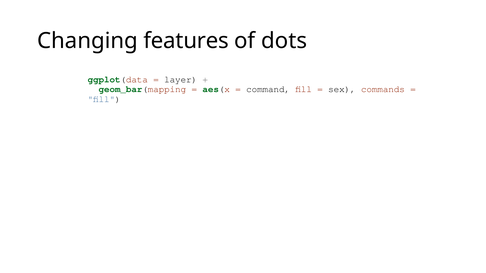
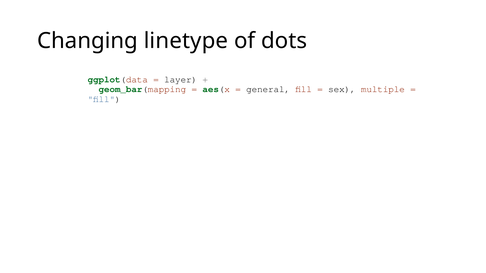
features: features -> linetype
command: command -> general
commands: commands -> multiple
